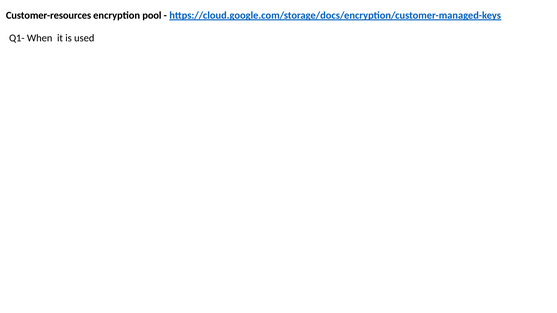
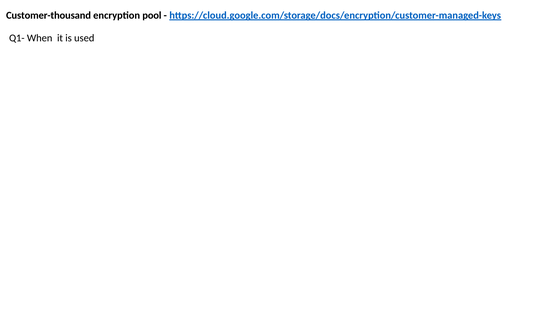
Customer-resources: Customer-resources -> Customer-thousand
